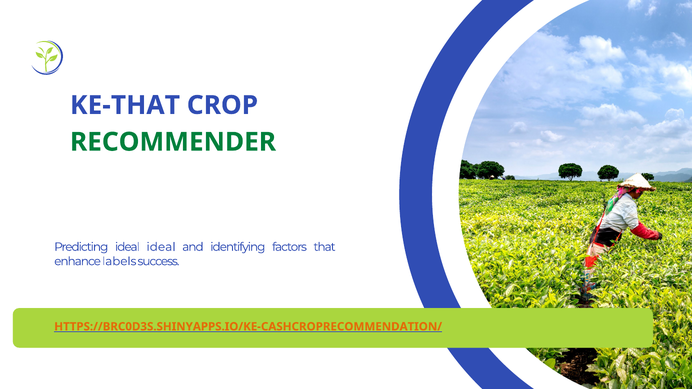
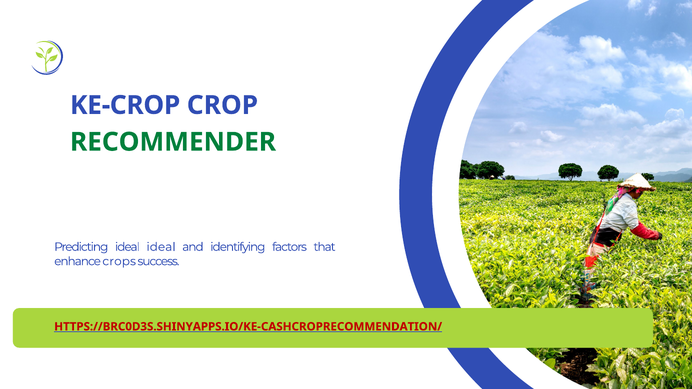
KE-THAT: KE-THAT -> KE-CROP
labels: labels -> crops
HTTPS://BRC0D3S.SHINYAPPS.IO/KE-CASHCROPRECOMMENDATION/ colour: orange -> red
